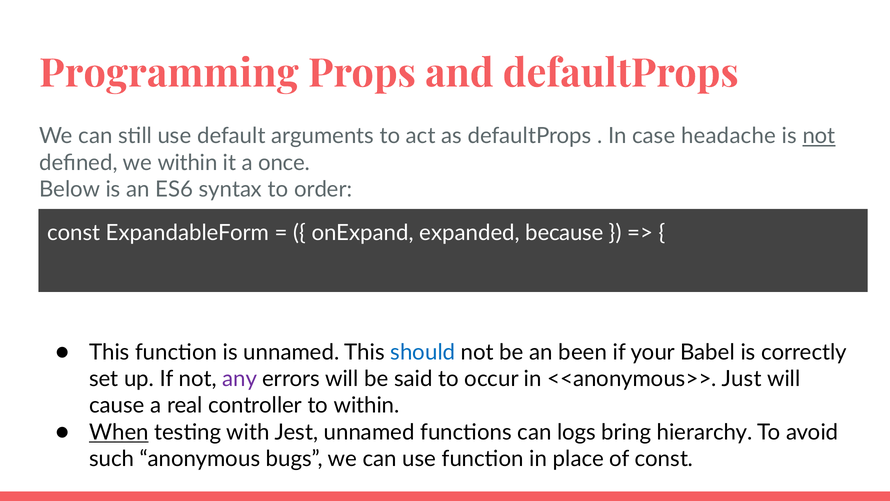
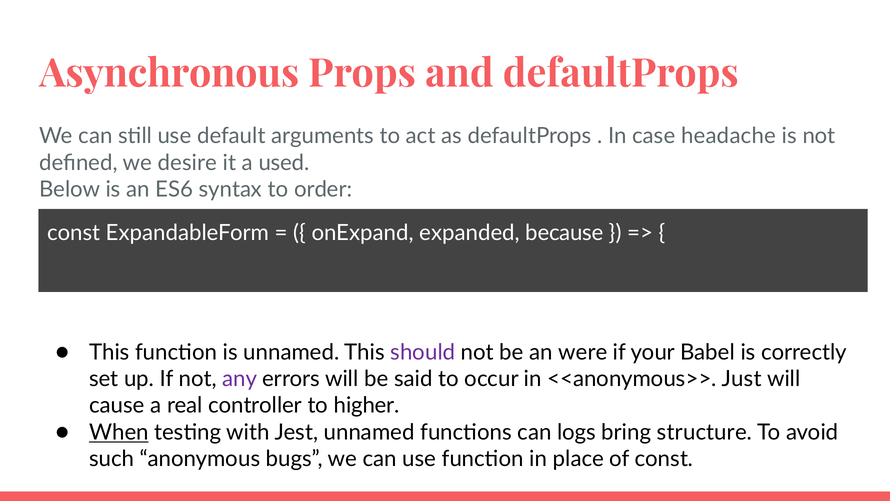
Programming: Programming -> Asynchronous
not at (819, 136) underline: present -> none
we within: within -> desire
once: once -> used
should colour: blue -> purple
been: been -> were
to within: within -> higher
hierarchy: hierarchy -> structure
